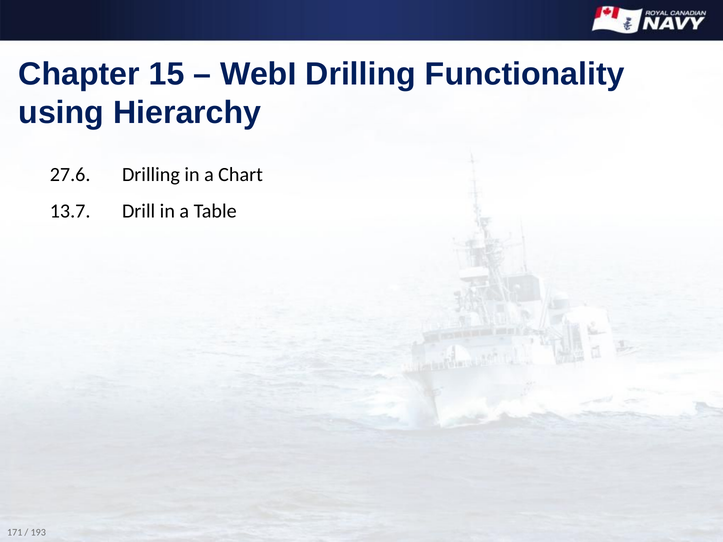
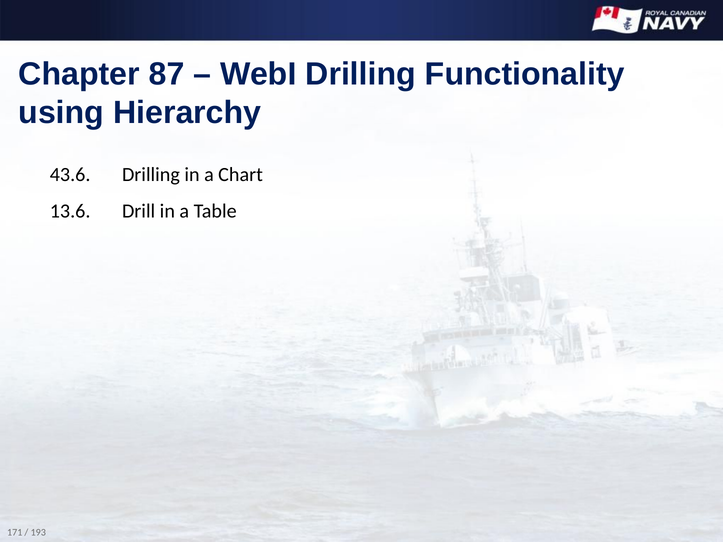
15: 15 -> 87
27.6: 27.6 -> 43.6
13.7: 13.7 -> 13.6
